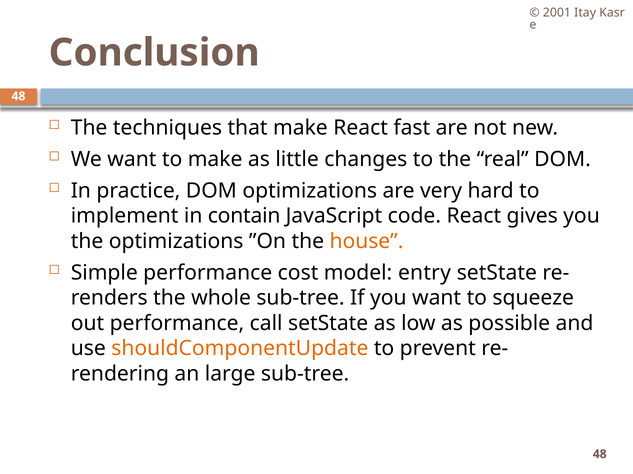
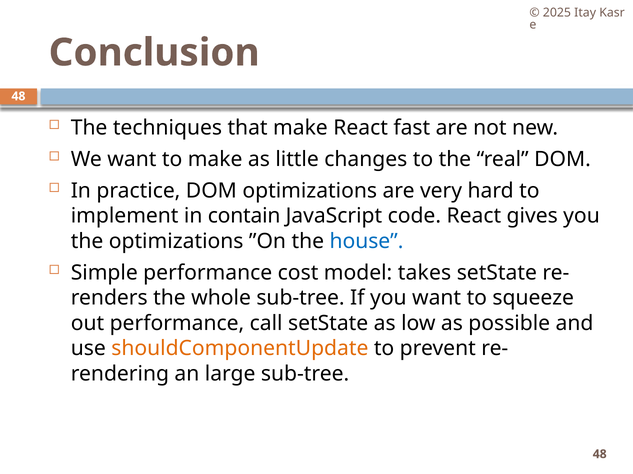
2001: 2001 -> 2025
house colour: orange -> blue
entry: entry -> takes
